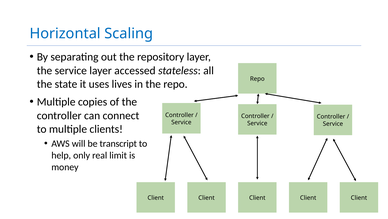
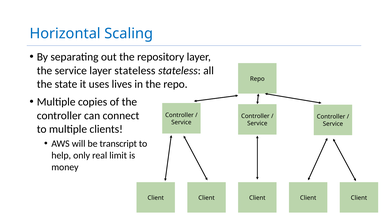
layer accessed: accessed -> stateless
